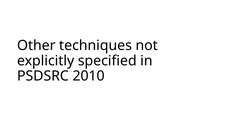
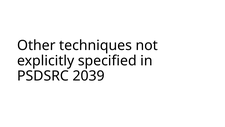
2010: 2010 -> 2039
